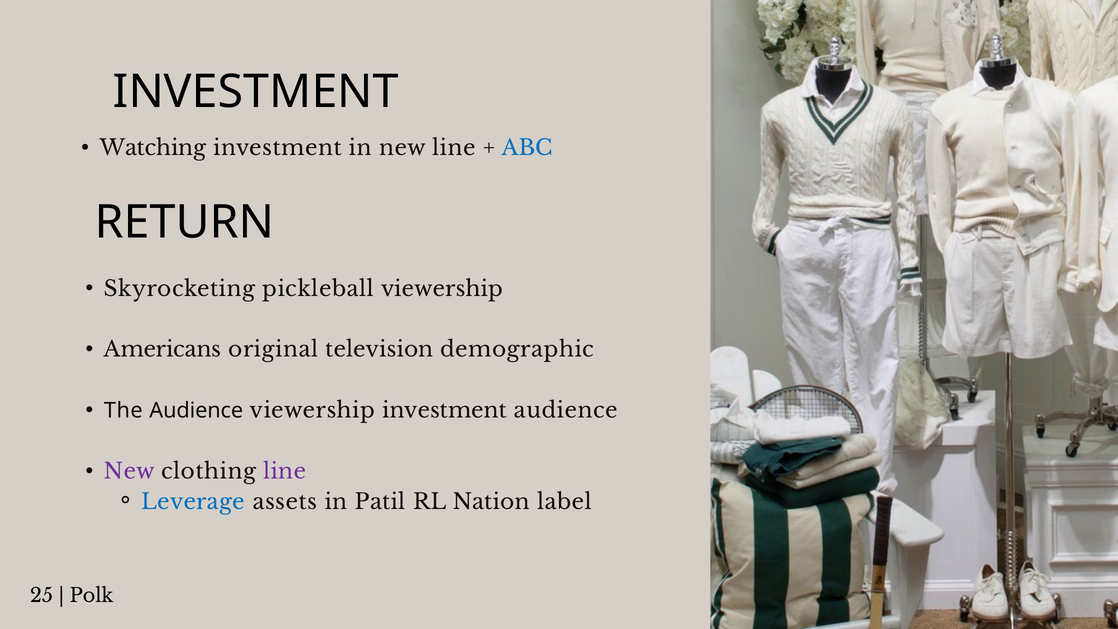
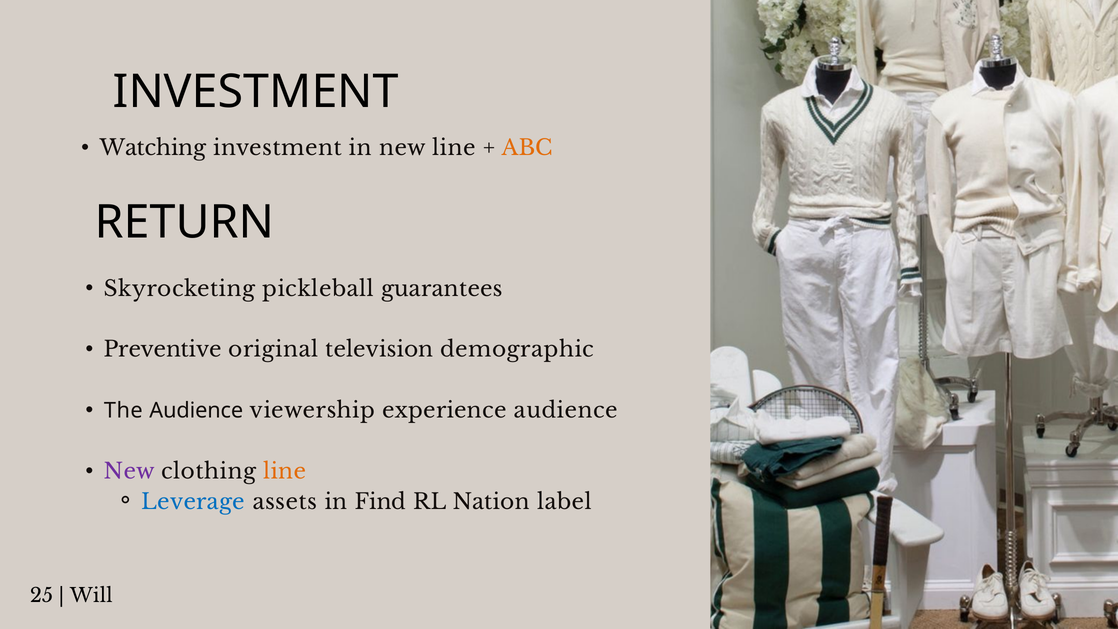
ABC colour: blue -> orange
pickleball viewership: viewership -> guarantees
Americans: Americans -> Preventive
viewership investment: investment -> experience
line at (285, 471) colour: purple -> orange
Patil: Patil -> Find
Polk: Polk -> Will
